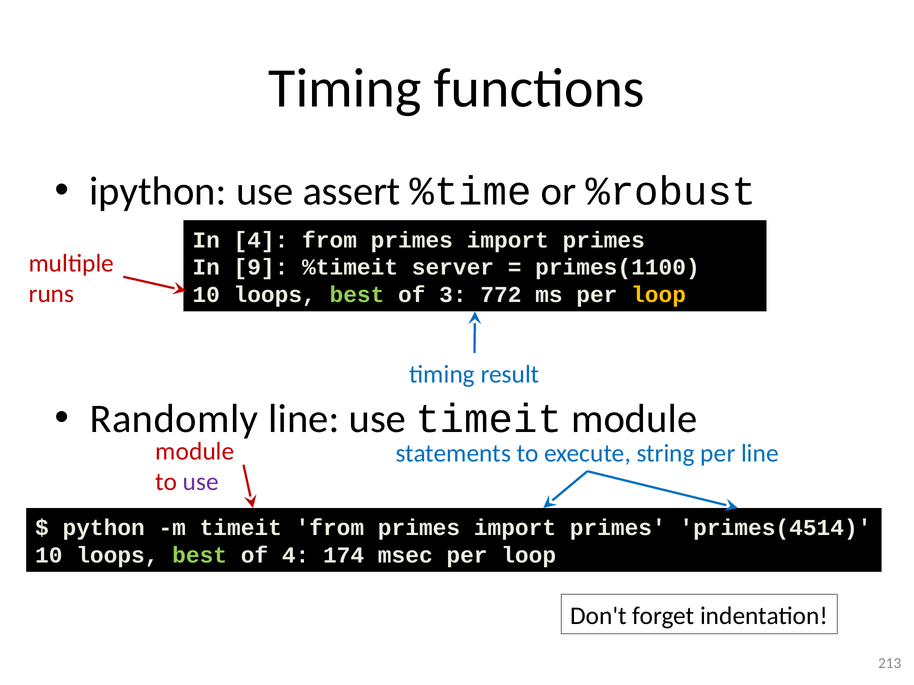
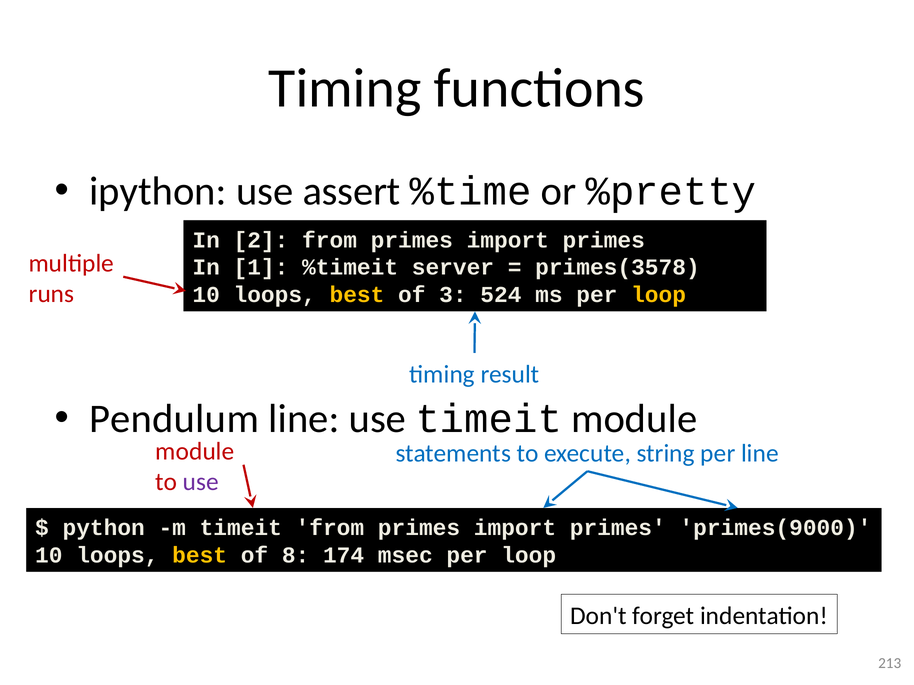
%robust: %robust -> %pretty
In 4: 4 -> 2
9: 9 -> 1
primes(1100: primes(1100 -> primes(3578
best at (357, 295) colour: light green -> yellow
772: 772 -> 524
Randomly: Randomly -> Pendulum
primes(4514: primes(4514 -> primes(9000
best at (200, 556) colour: light green -> yellow
of 4: 4 -> 8
